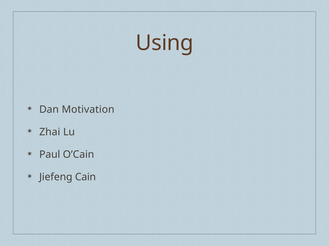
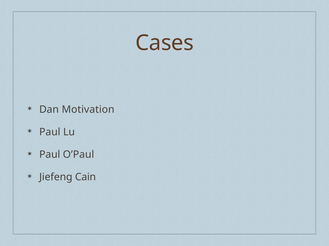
Using: Using -> Cases
Zhai at (50, 132): Zhai -> Paul
O’Cain: O’Cain -> O’Paul
